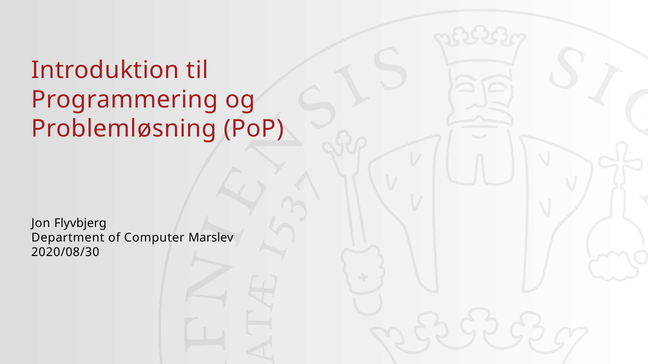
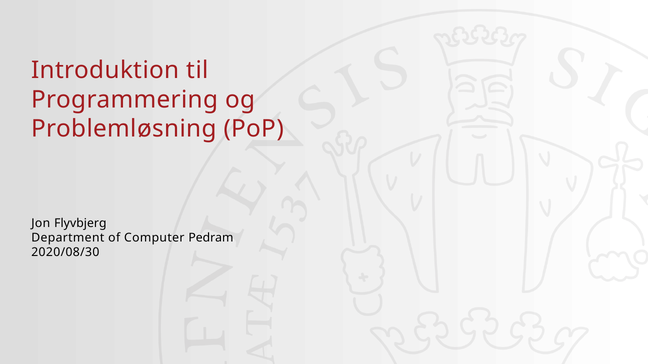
Marslev: Marslev -> Pedram
